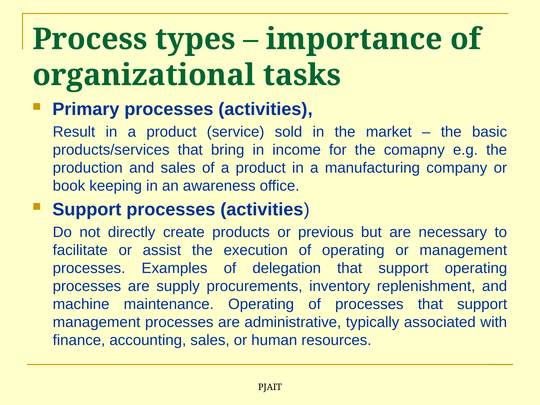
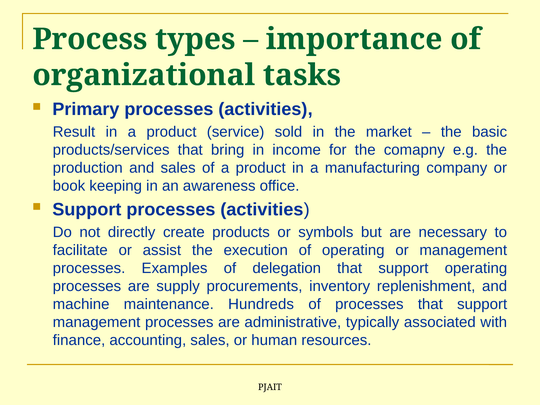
previous: previous -> symbols
maintenance Operating: Operating -> Hundreds
